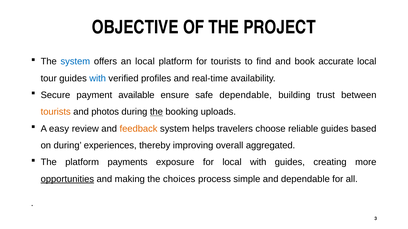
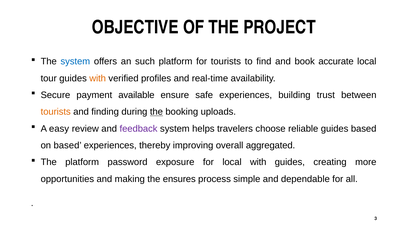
an local: local -> such
with at (98, 78) colour: blue -> orange
safe dependable: dependable -> experiences
photos: photos -> finding
feedback colour: orange -> purple
on during: during -> based
payments: payments -> password
opportunities underline: present -> none
choices: choices -> ensures
